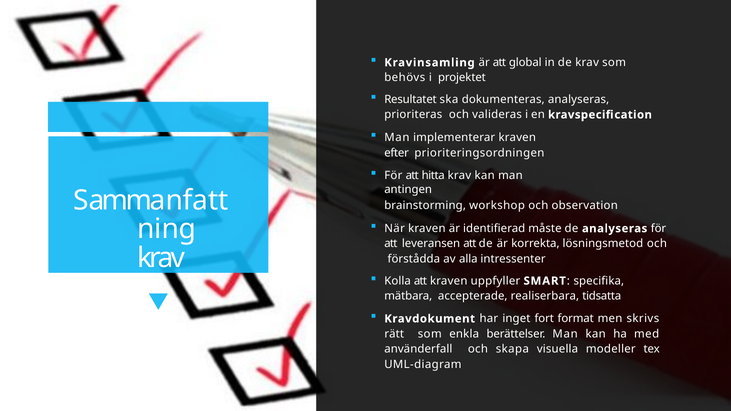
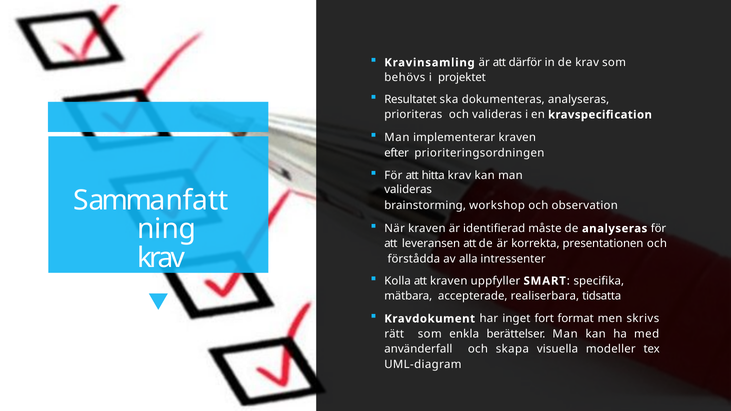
global: global -> därför
antingen at (408, 189): antingen -> valideras
lösningsmetod: lösningsmetod -> presentationen
